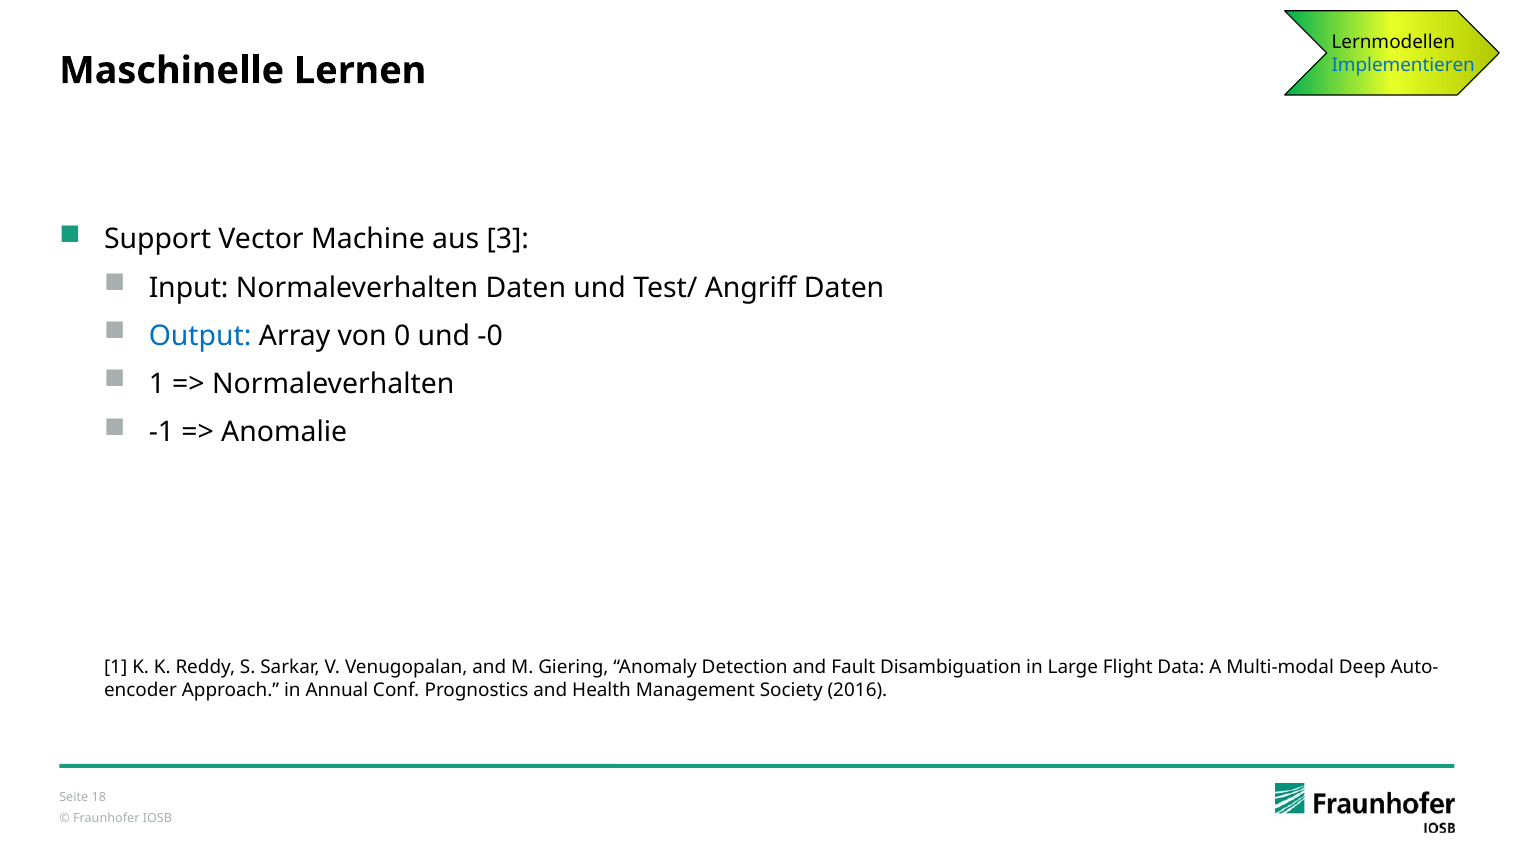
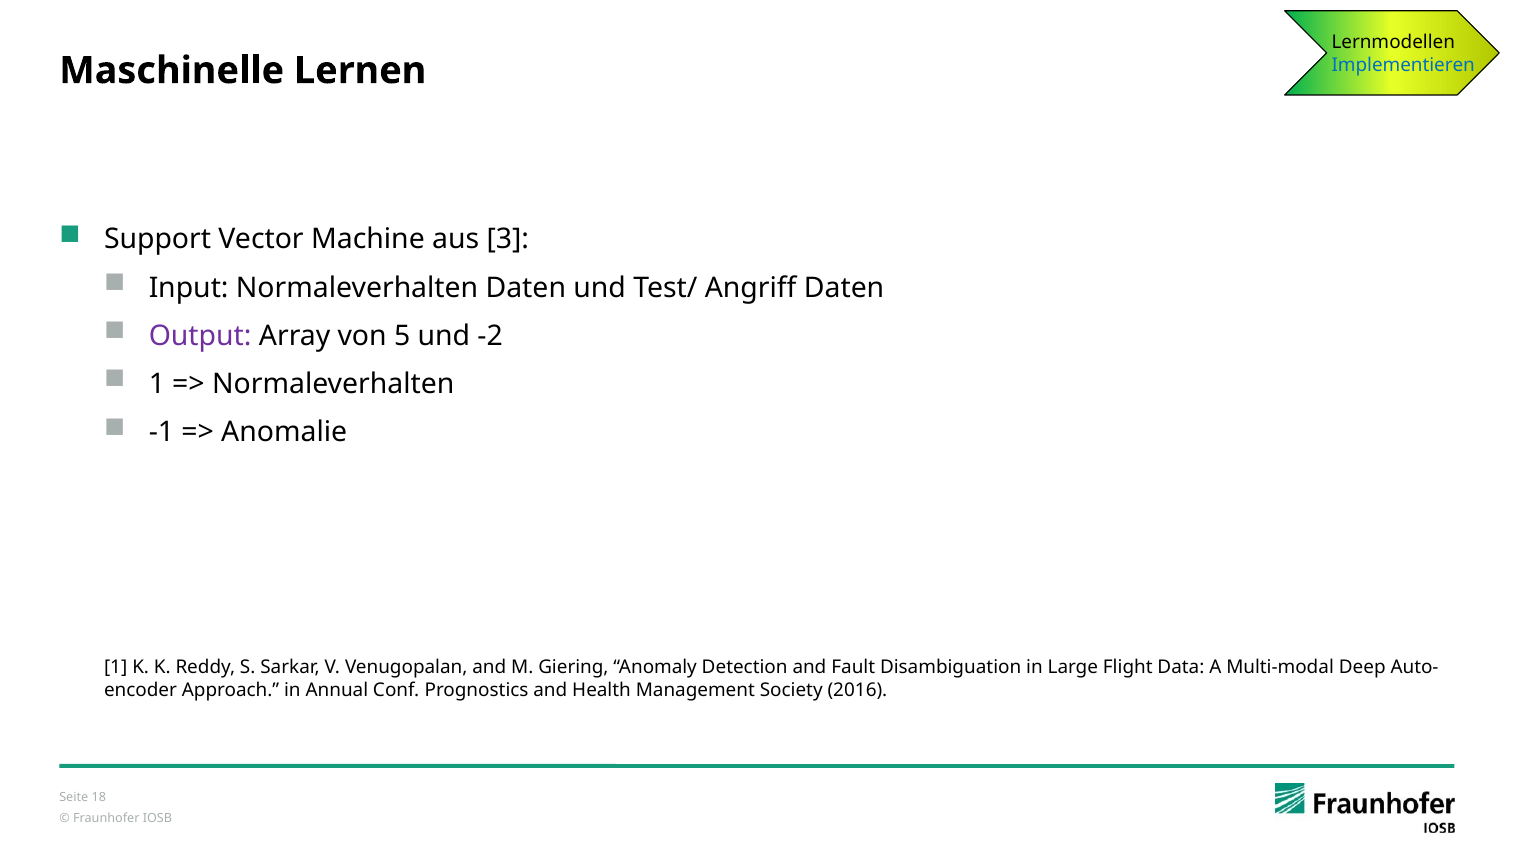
Output colour: blue -> purple
0: 0 -> 5
-0: -0 -> -2
